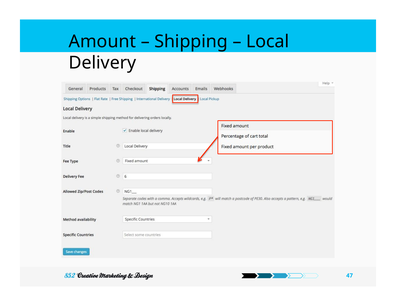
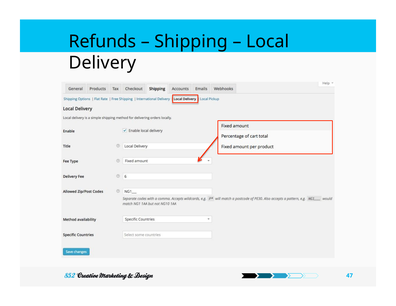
Amount: Amount -> Refunds
